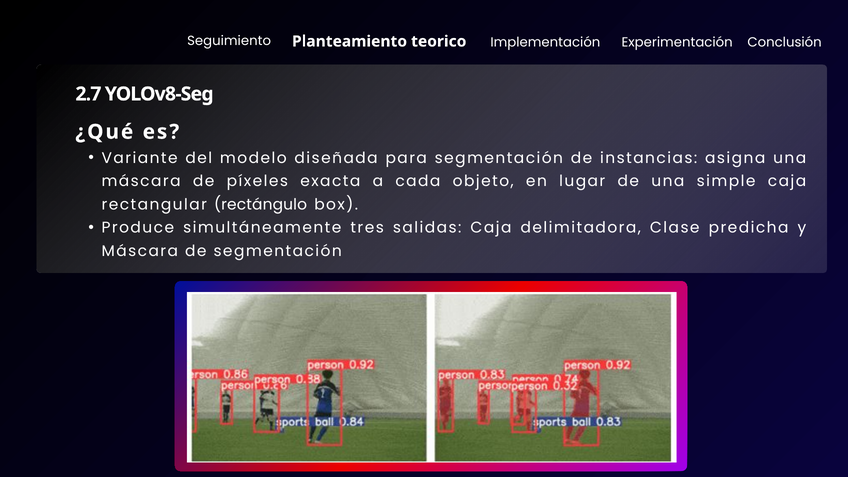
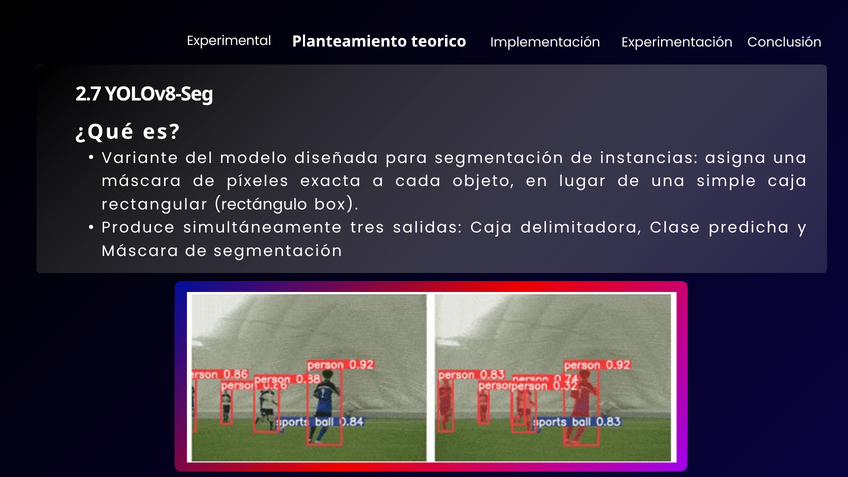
Seguimiento: Seguimiento -> Experimental
